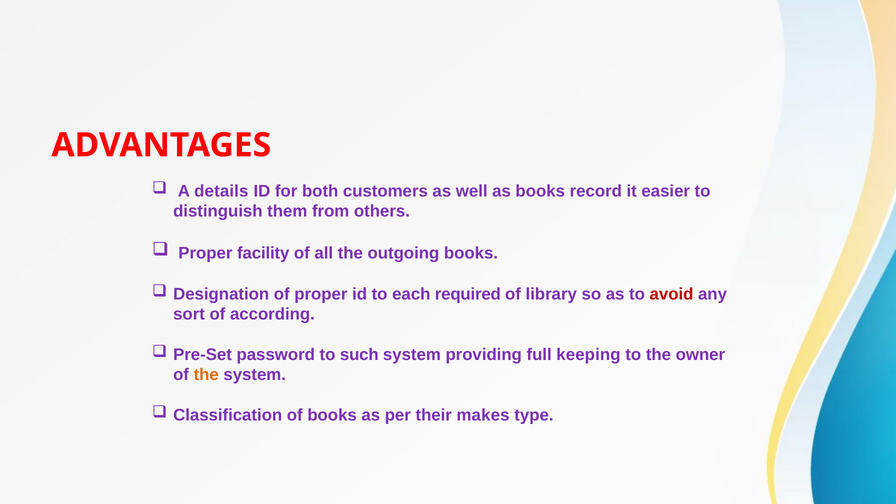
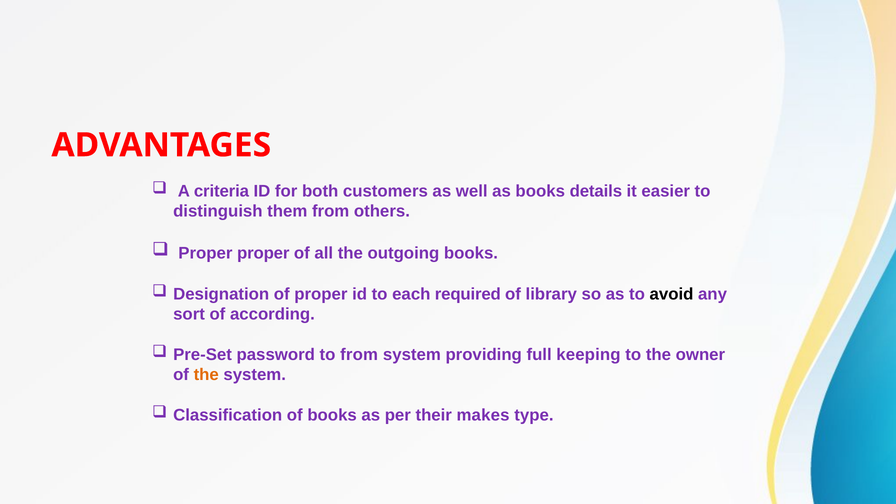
details: details -> criteria
record: record -> details
Proper facility: facility -> proper
avoid colour: red -> black
to such: such -> from
